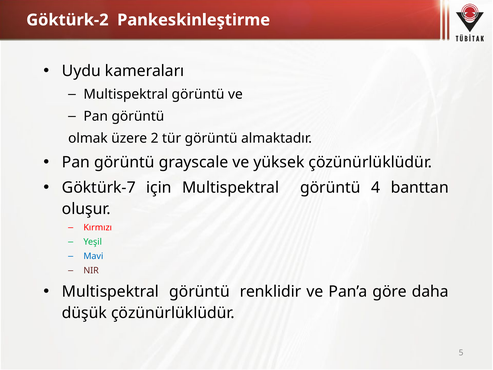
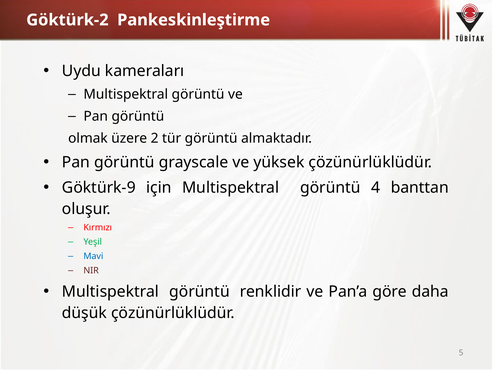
Göktürk-7: Göktürk-7 -> Göktürk-9
